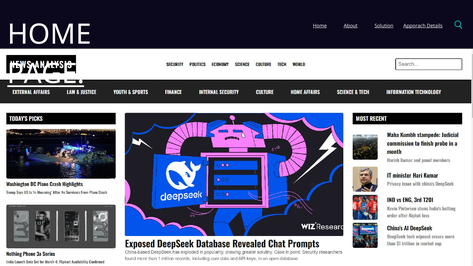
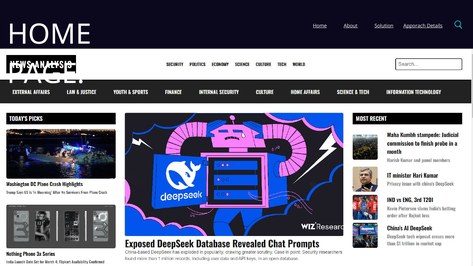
PAGE underline: present -> none
